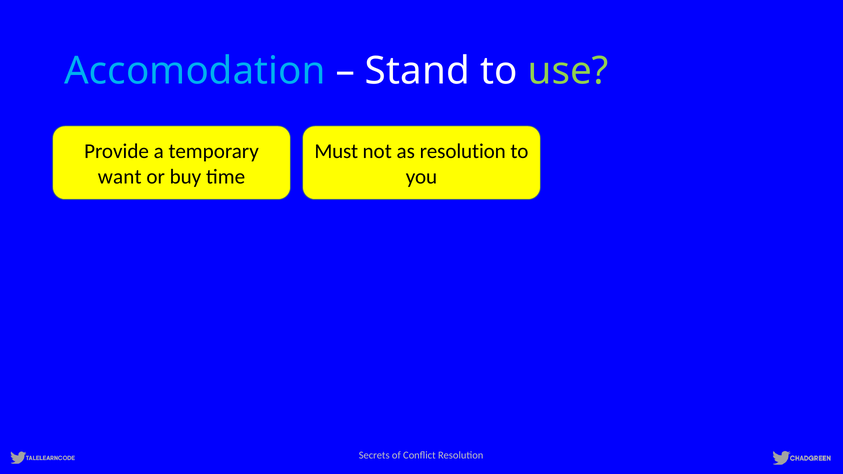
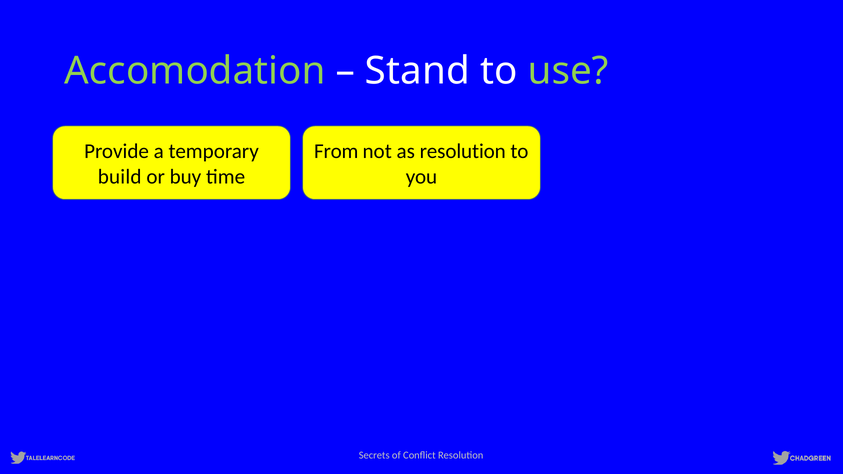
Accomodation colour: light blue -> light green
Must: Must -> From
want: want -> build
